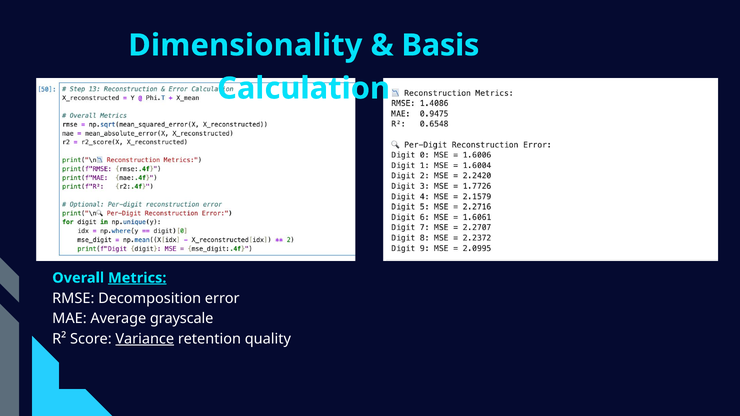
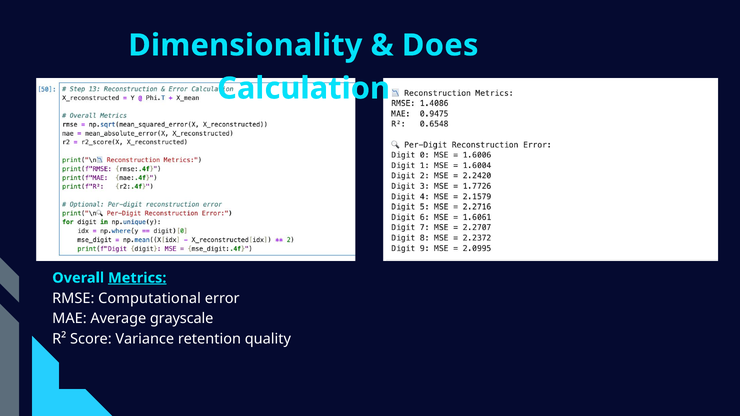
Basis: Basis -> Does
Decomposition: Decomposition -> Computational
Variance underline: present -> none
